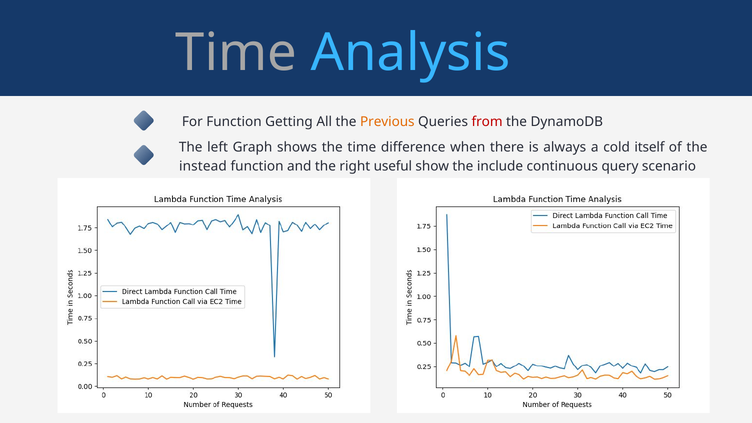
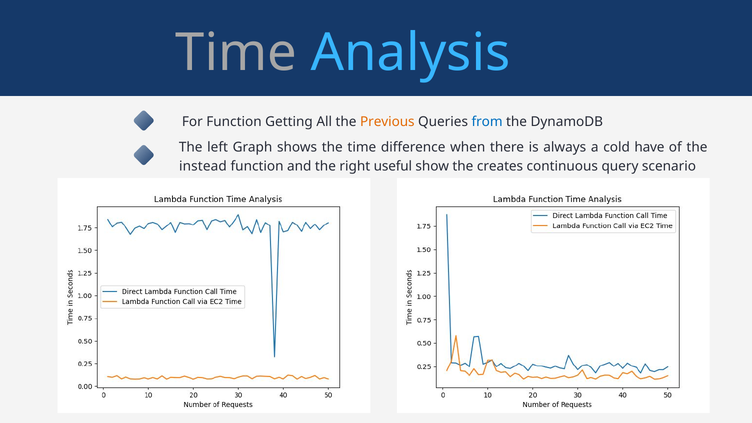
from colour: red -> blue
itself: itself -> have
include: include -> creates
